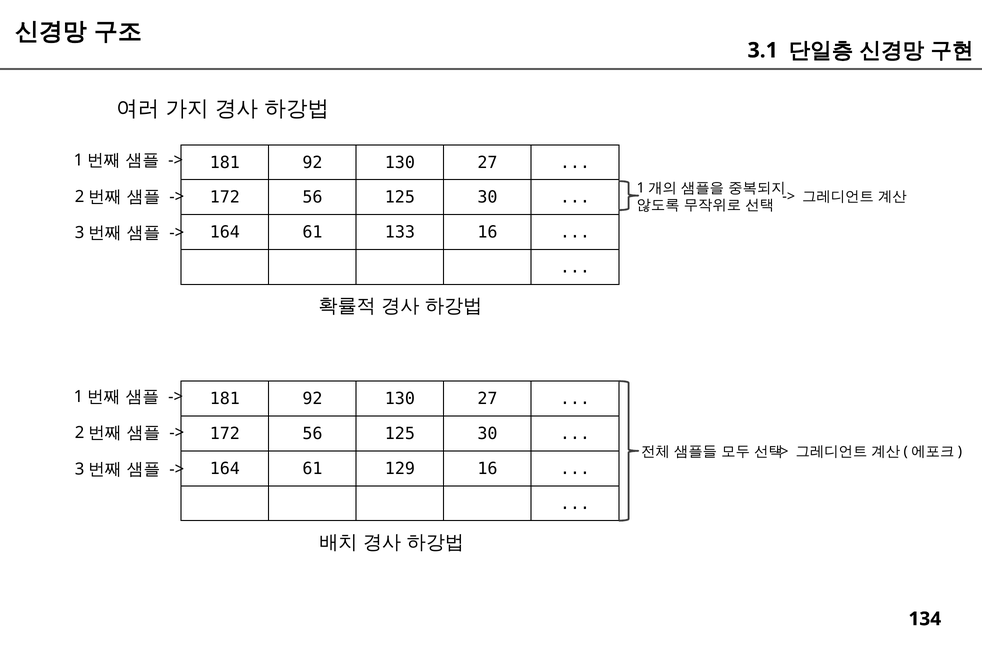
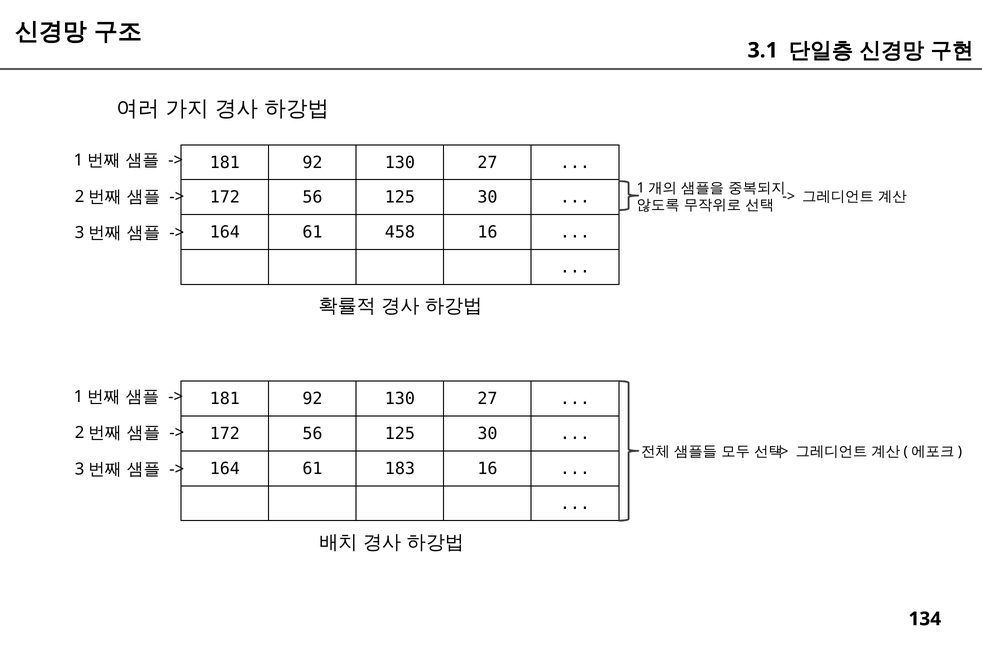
133: 133 -> 458
129: 129 -> 183
